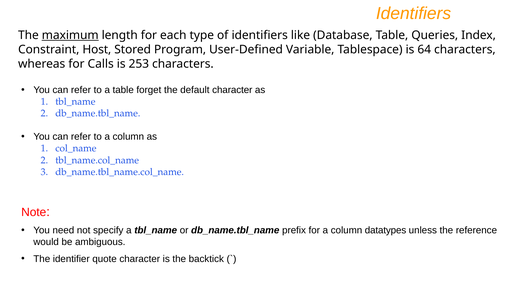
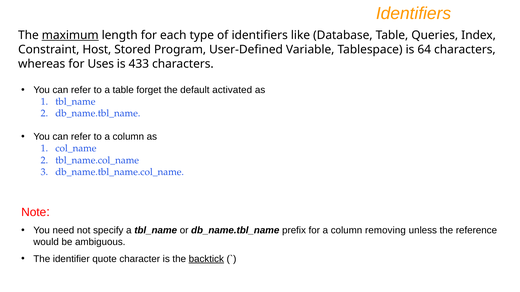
Calls: Calls -> Uses
253: 253 -> 433
default character: character -> activated
datatypes: datatypes -> removing
backtick underline: none -> present
